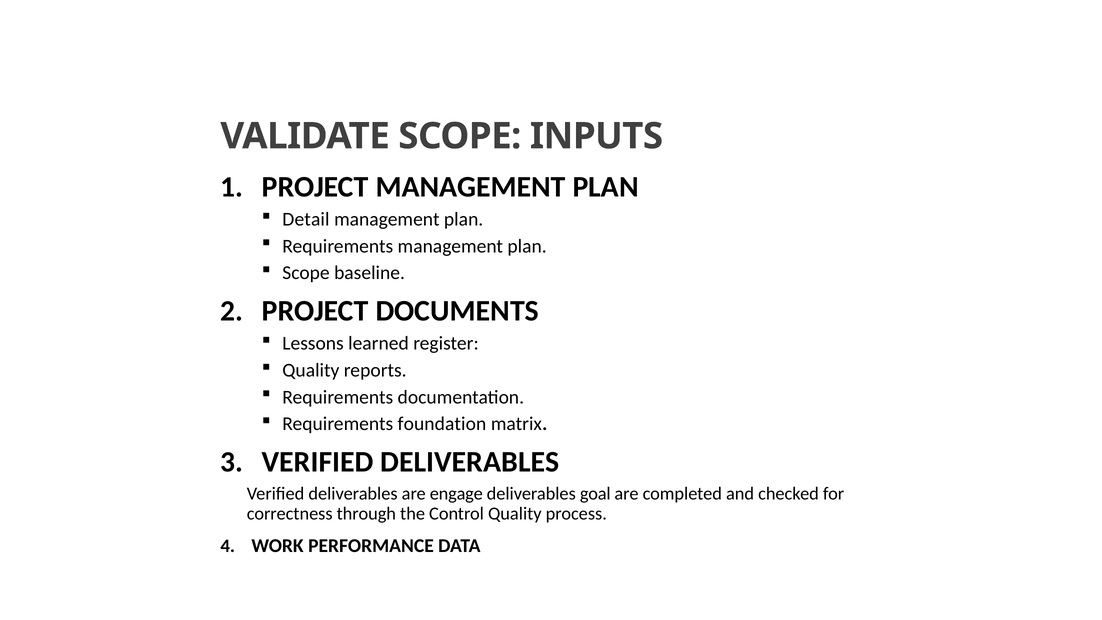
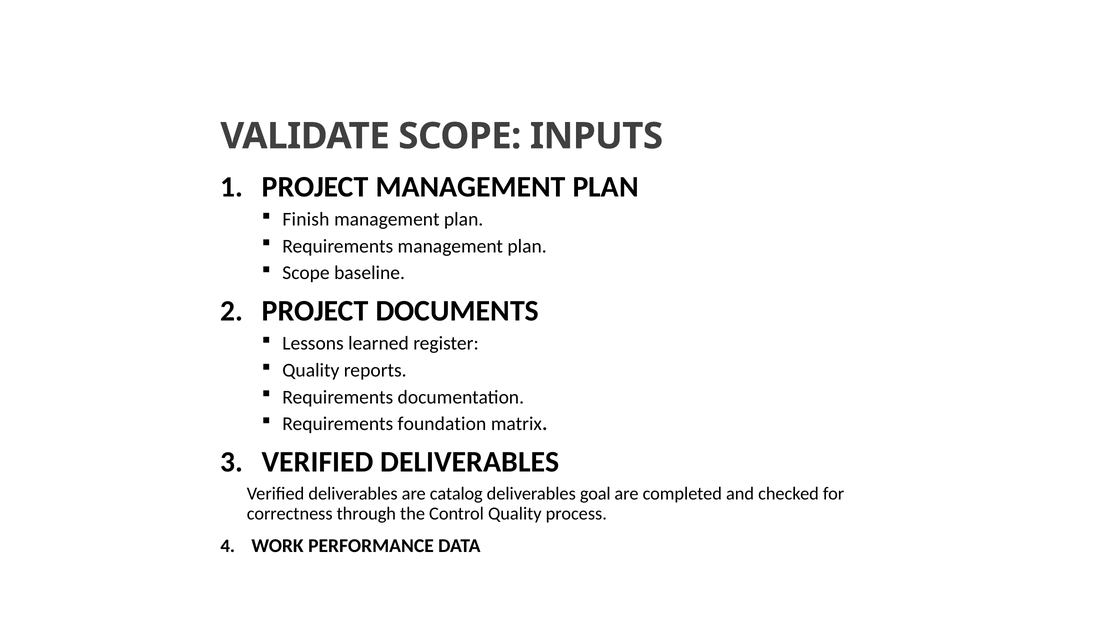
Detail: Detail -> Finish
engage: engage -> catalog
